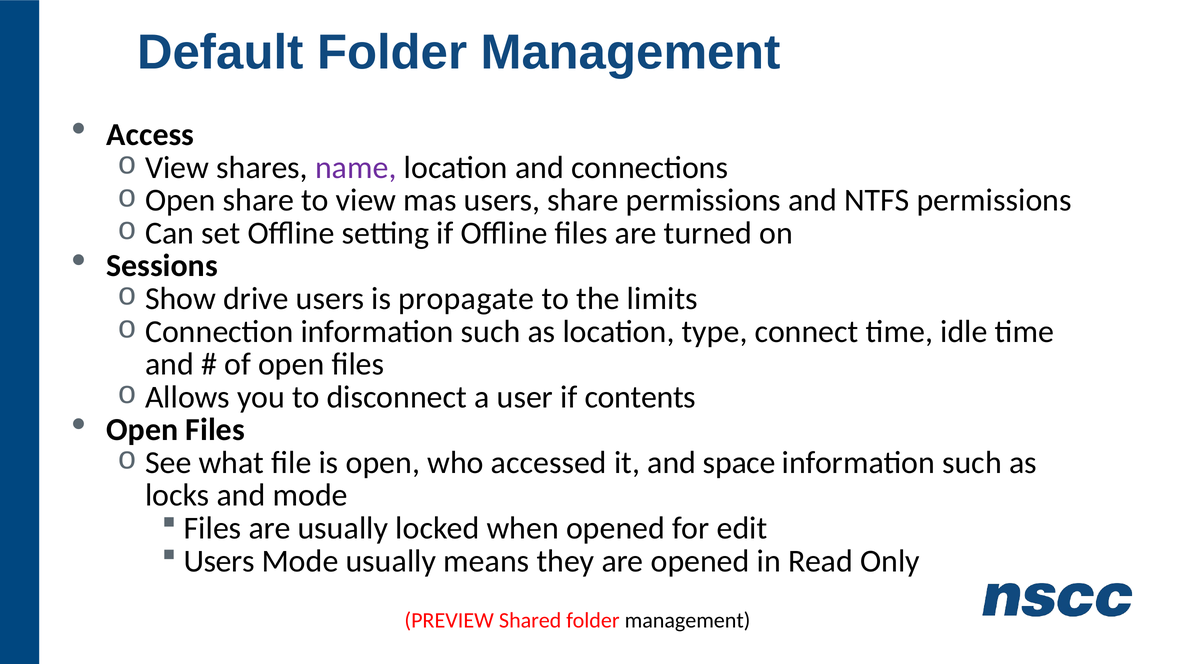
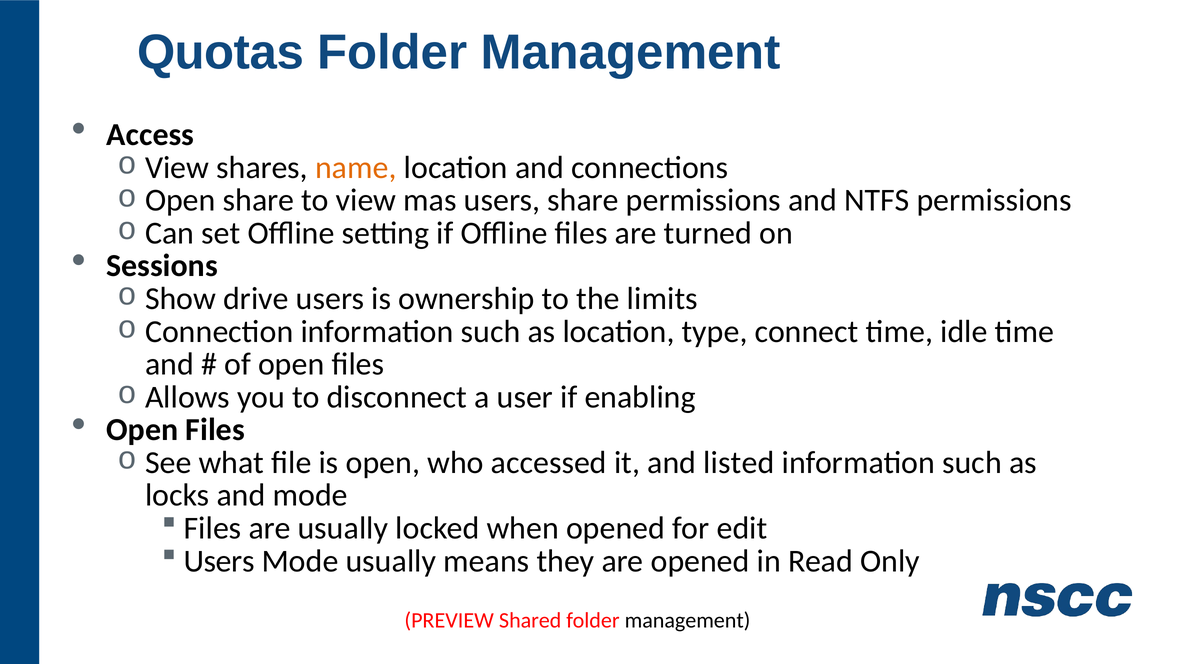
Default: Default -> Quotas
name colour: purple -> orange
propagate: propagate -> ownership
contents: contents -> enabling
space: space -> listed
